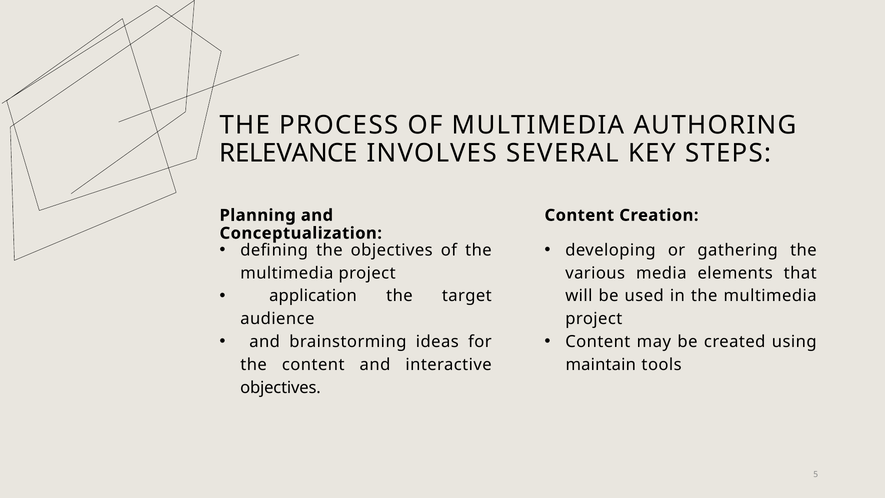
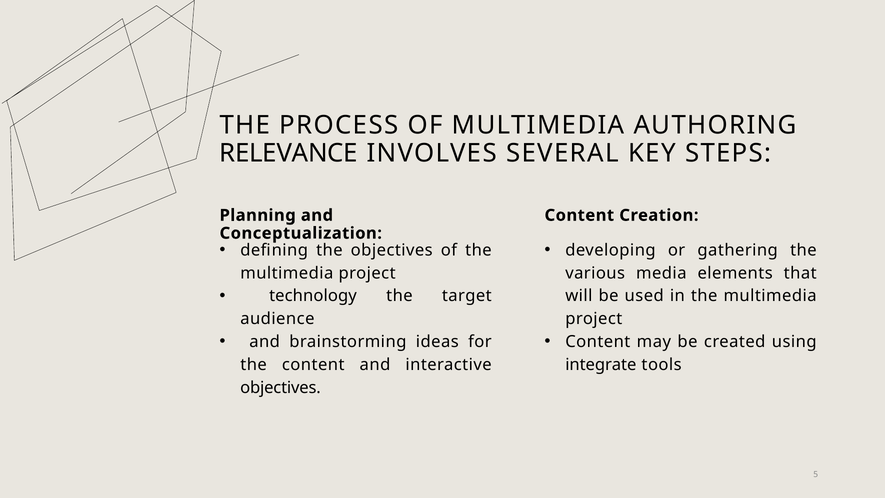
application: application -> technology
maintain: maintain -> integrate
